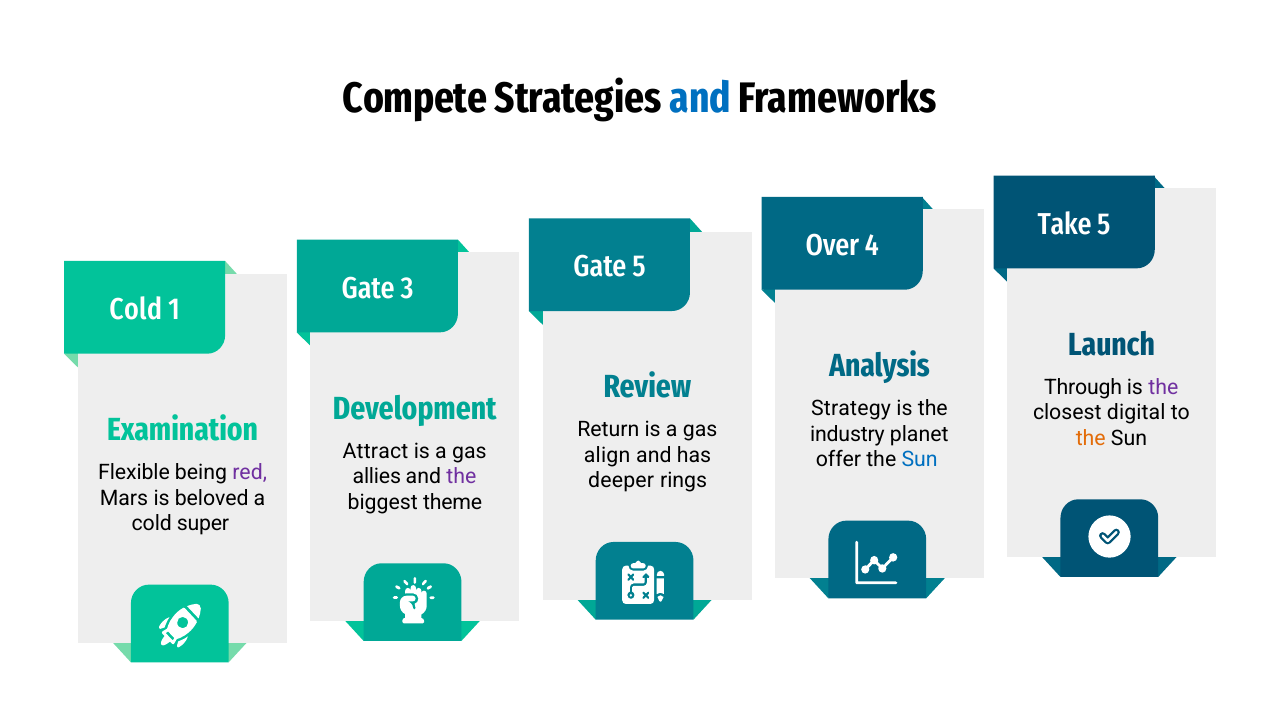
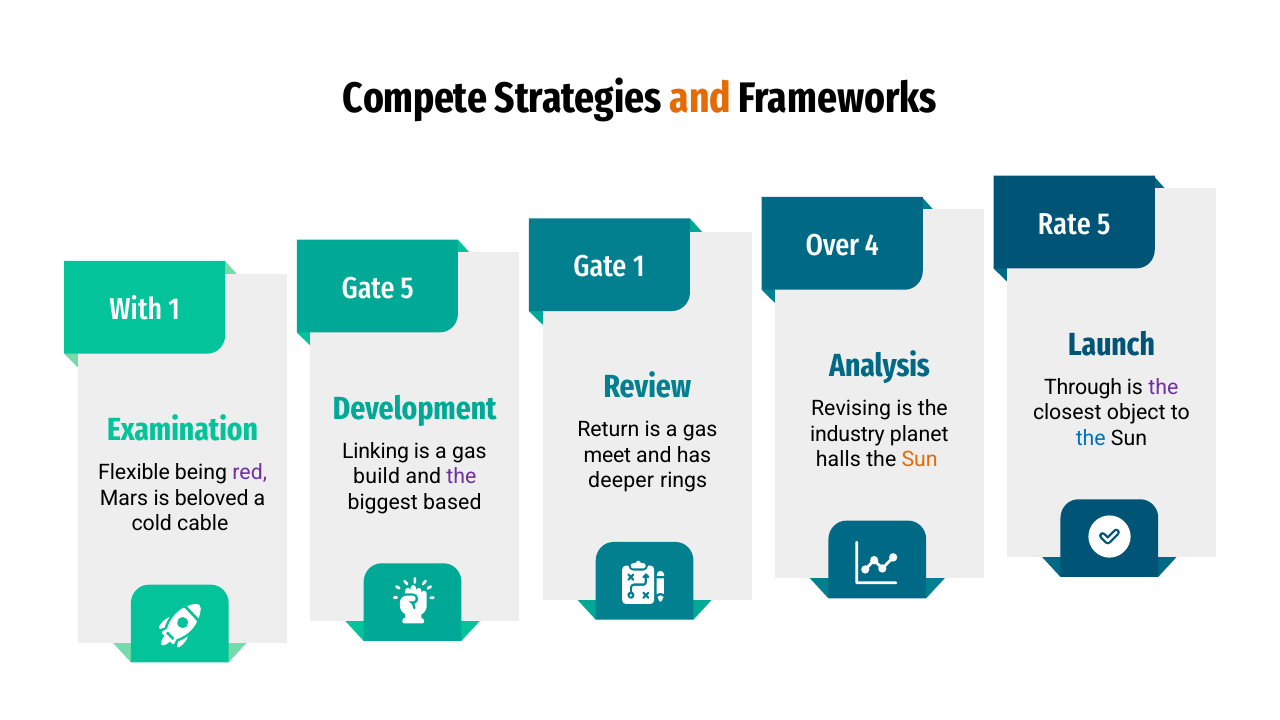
and at (700, 99) colour: blue -> orange
Take: Take -> Rate
Gate 5: 5 -> 1
Gate 3: 3 -> 5
Cold at (136, 309): Cold -> With
Strategy: Strategy -> Revising
digital: digital -> object
the at (1091, 438) colour: orange -> blue
Attract: Attract -> Linking
align: align -> meet
offer: offer -> halls
Sun at (920, 460) colour: blue -> orange
allies: allies -> build
theme: theme -> based
super: super -> cable
